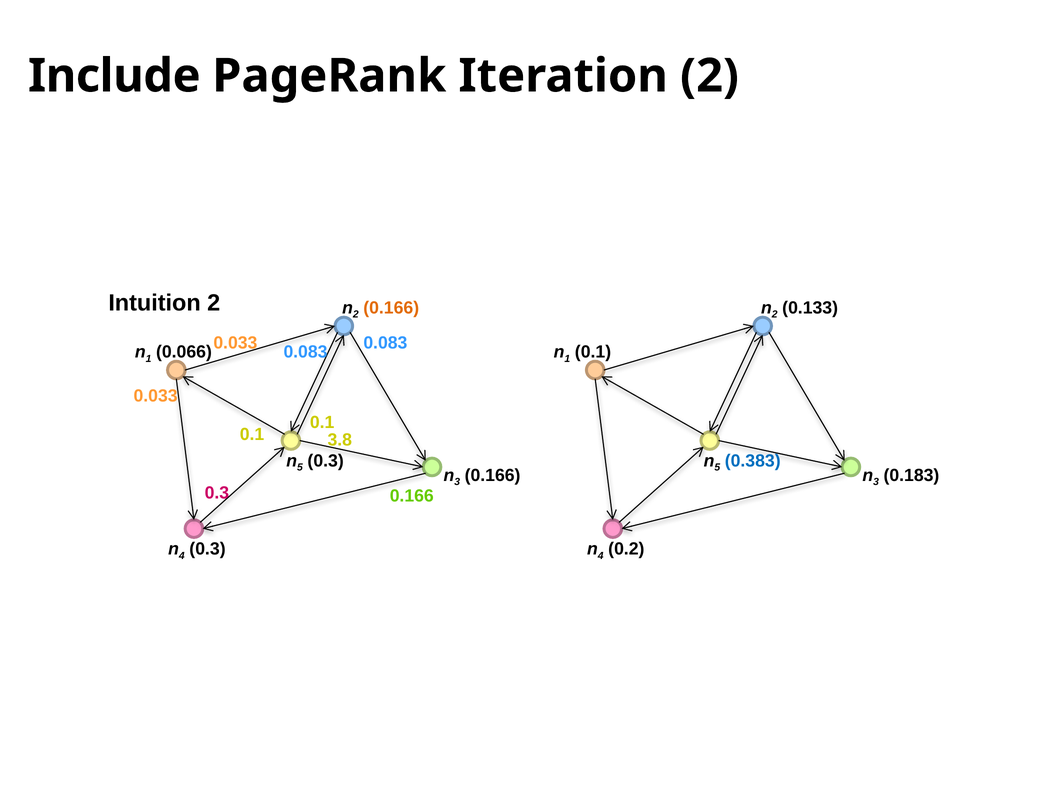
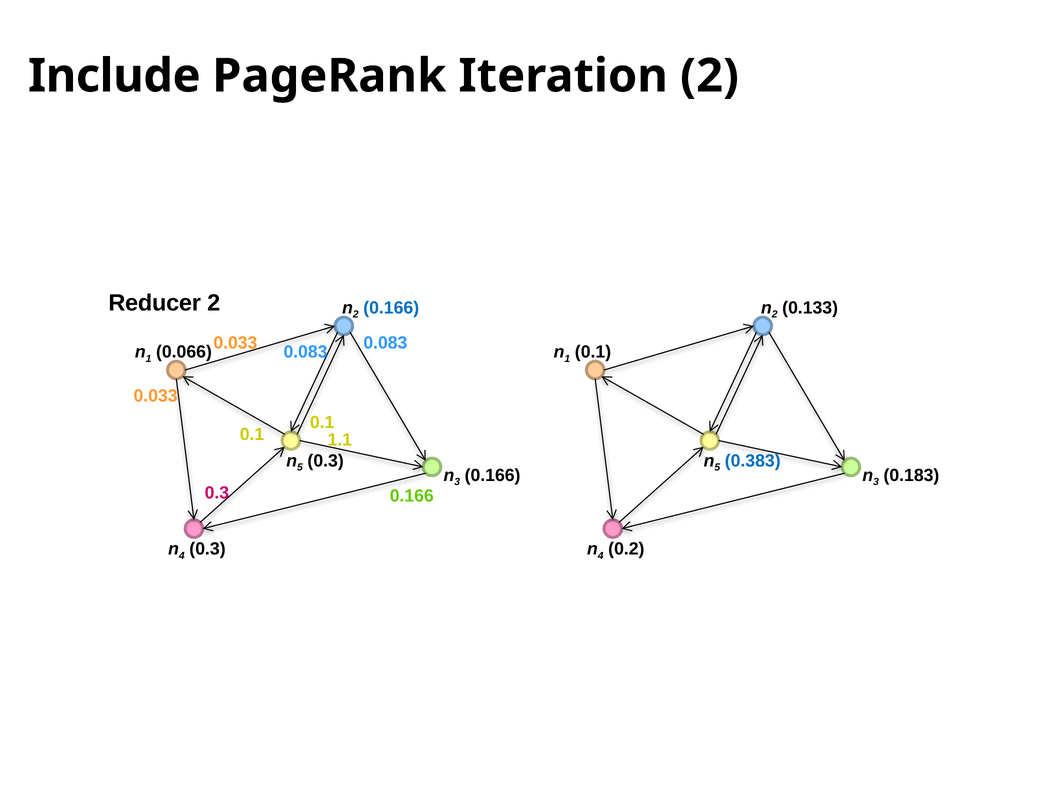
Intuition: Intuition -> Reducer
0.166 at (391, 308) colour: orange -> blue
3.8: 3.8 -> 1.1
